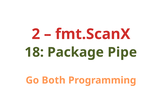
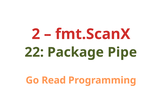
18: 18 -> 22
Both: Both -> Read
